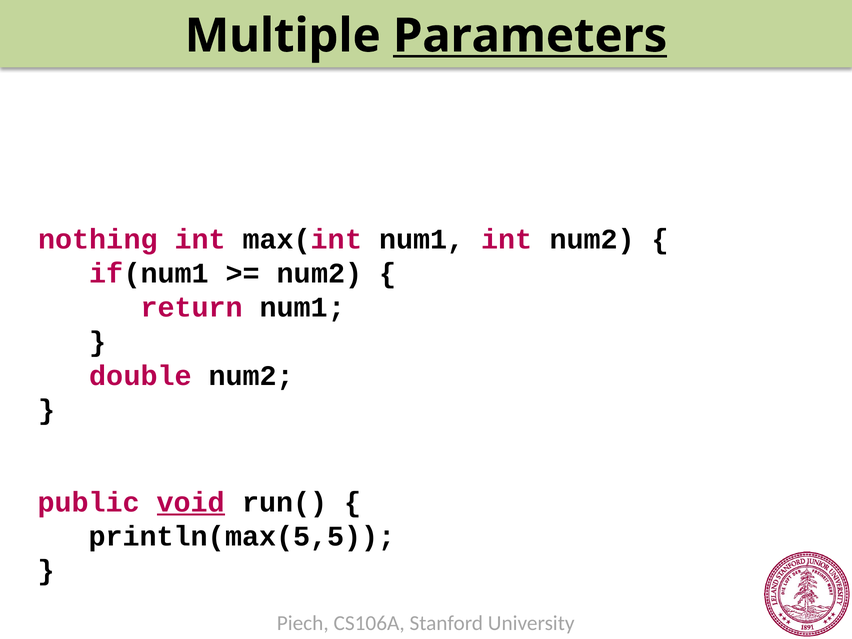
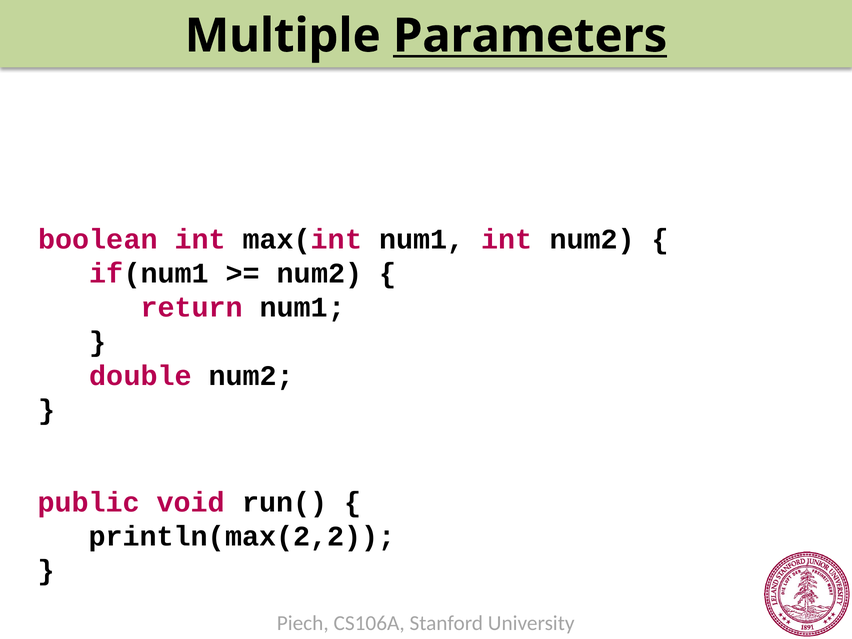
nothing: nothing -> boolean
void underline: present -> none
println(max(5,5: println(max(5,5 -> println(max(2,2
